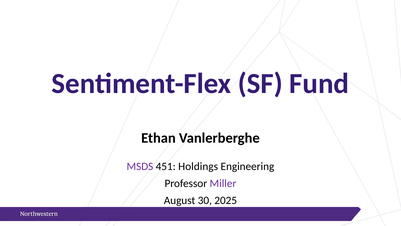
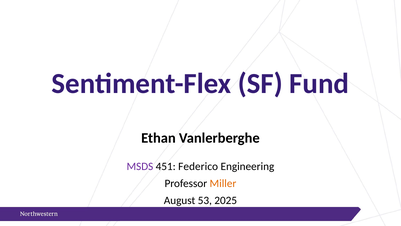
Holdings: Holdings -> Federico
Miller colour: purple -> orange
30: 30 -> 53
